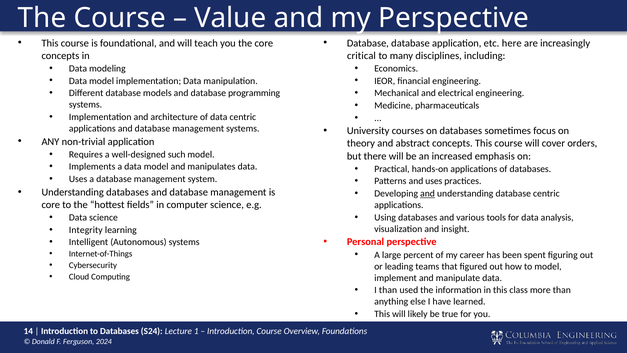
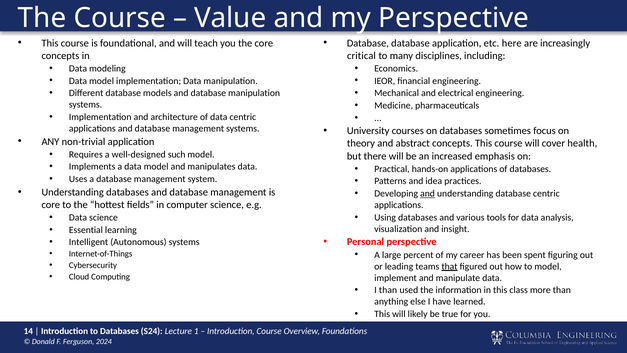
database programming: programming -> manipulation
orders: orders -> health
and uses: uses -> idea
Integrity: Integrity -> Essential
that underline: none -> present
